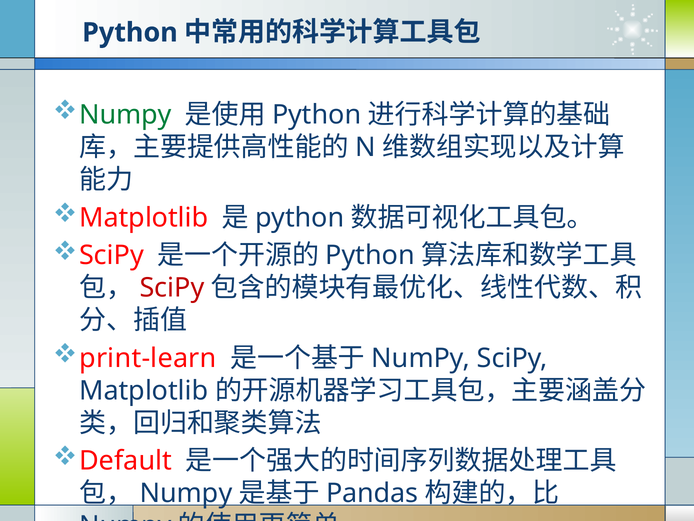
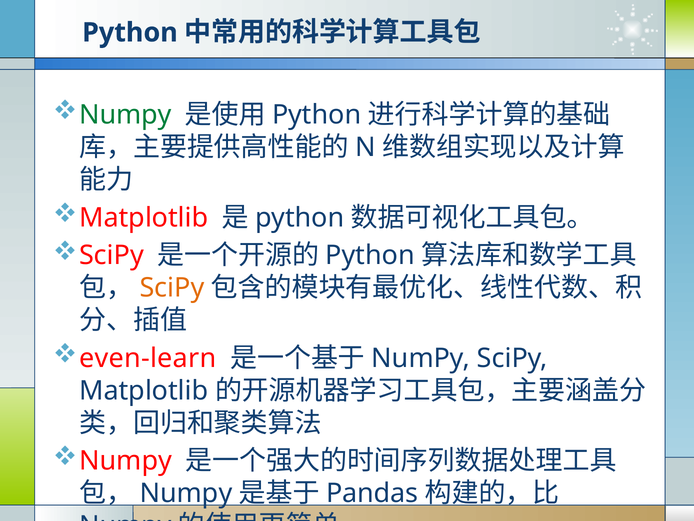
SciPy at (172, 288) colour: red -> orange
print-learn: print-learn -> even-learn
Default at (126, 460): Default -> Numpy
